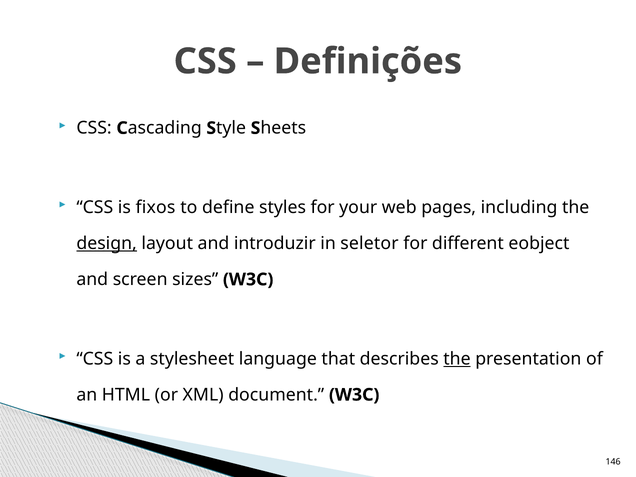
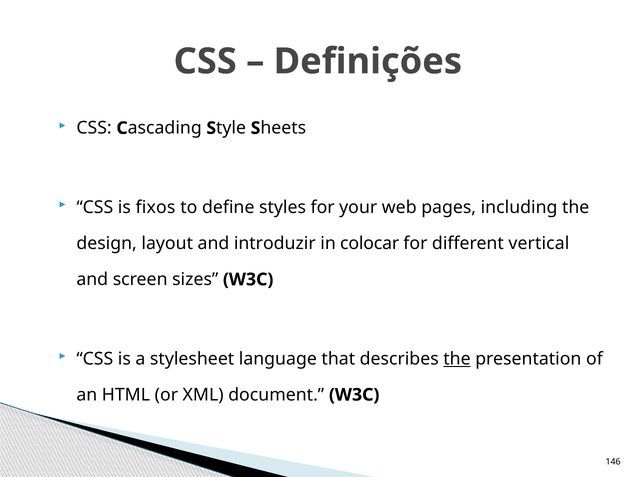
design underline: present -> none
seletor: seletor -> colocar
eobject: eobject -> vertical
